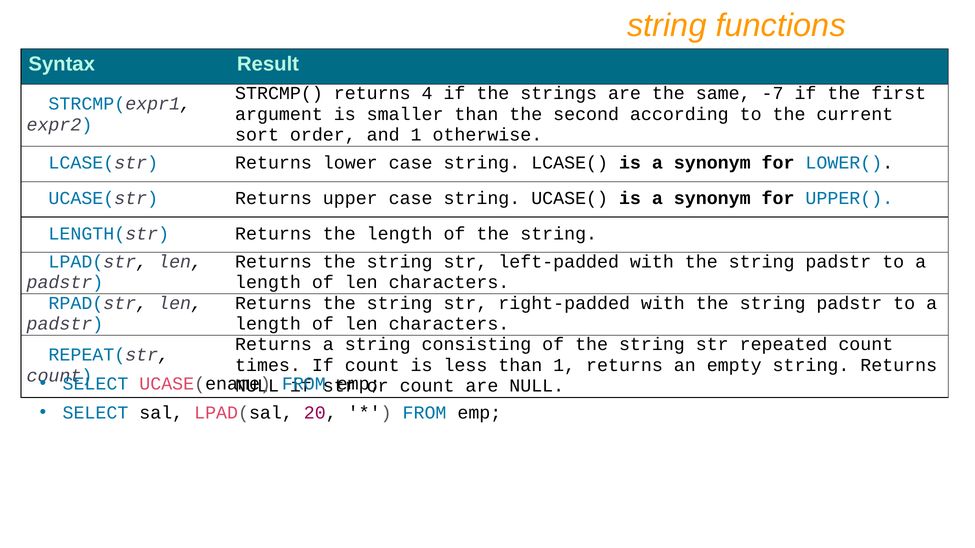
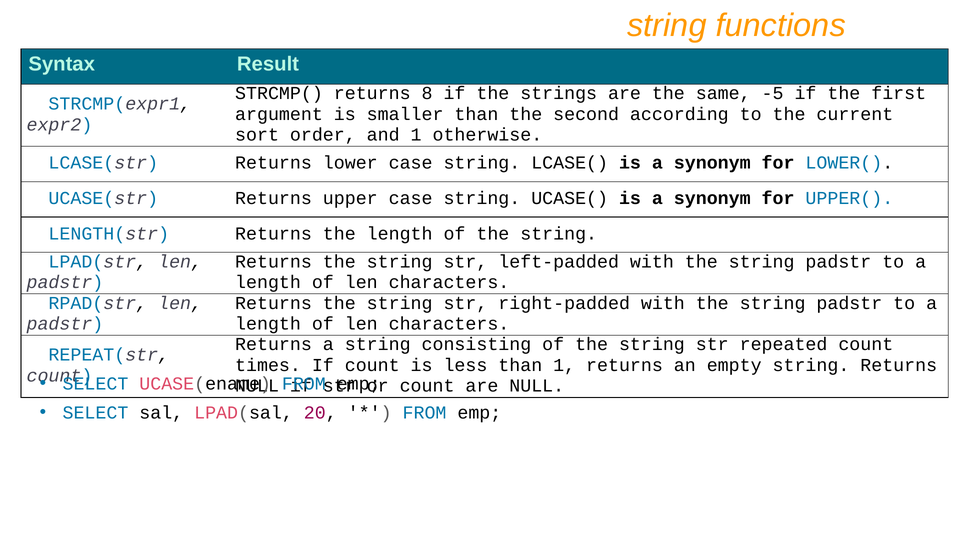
4: 4 -> 8
-7: -7 -> -5
